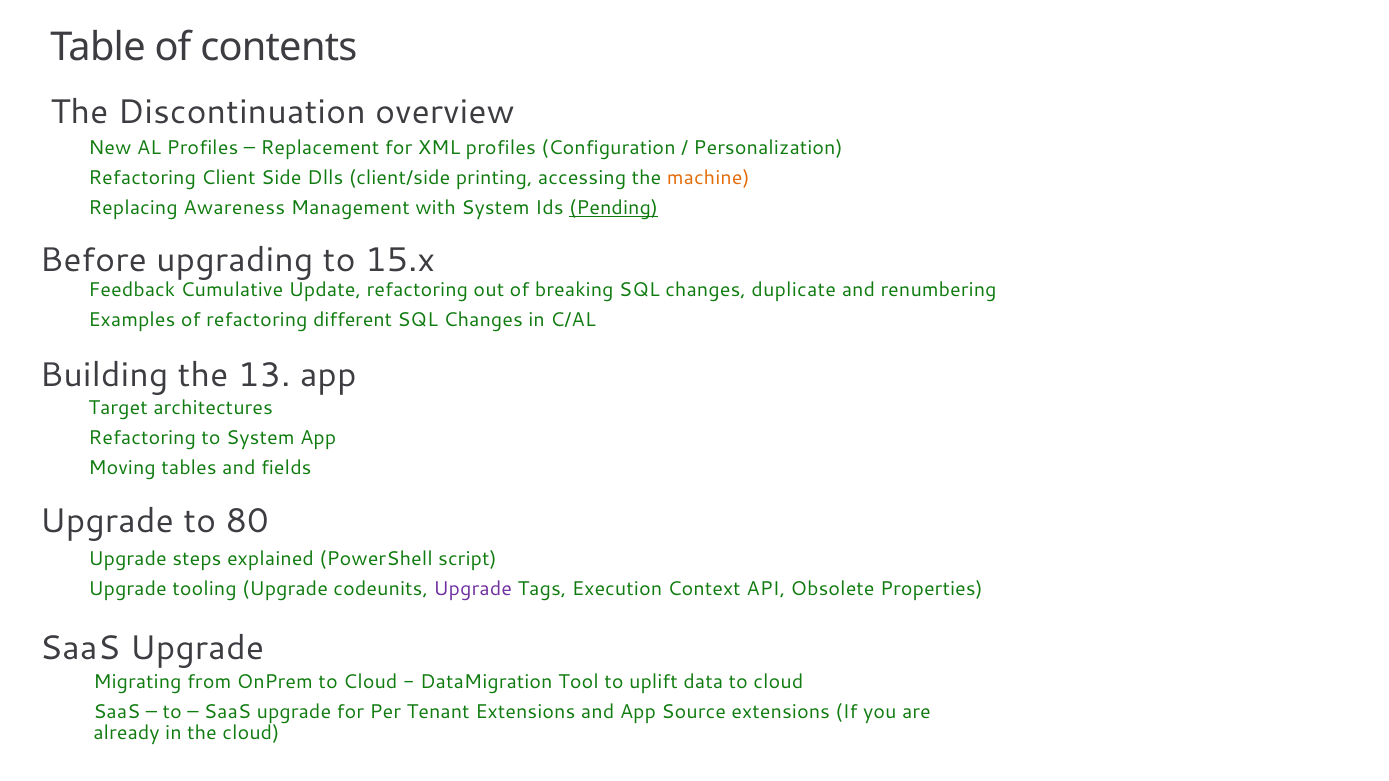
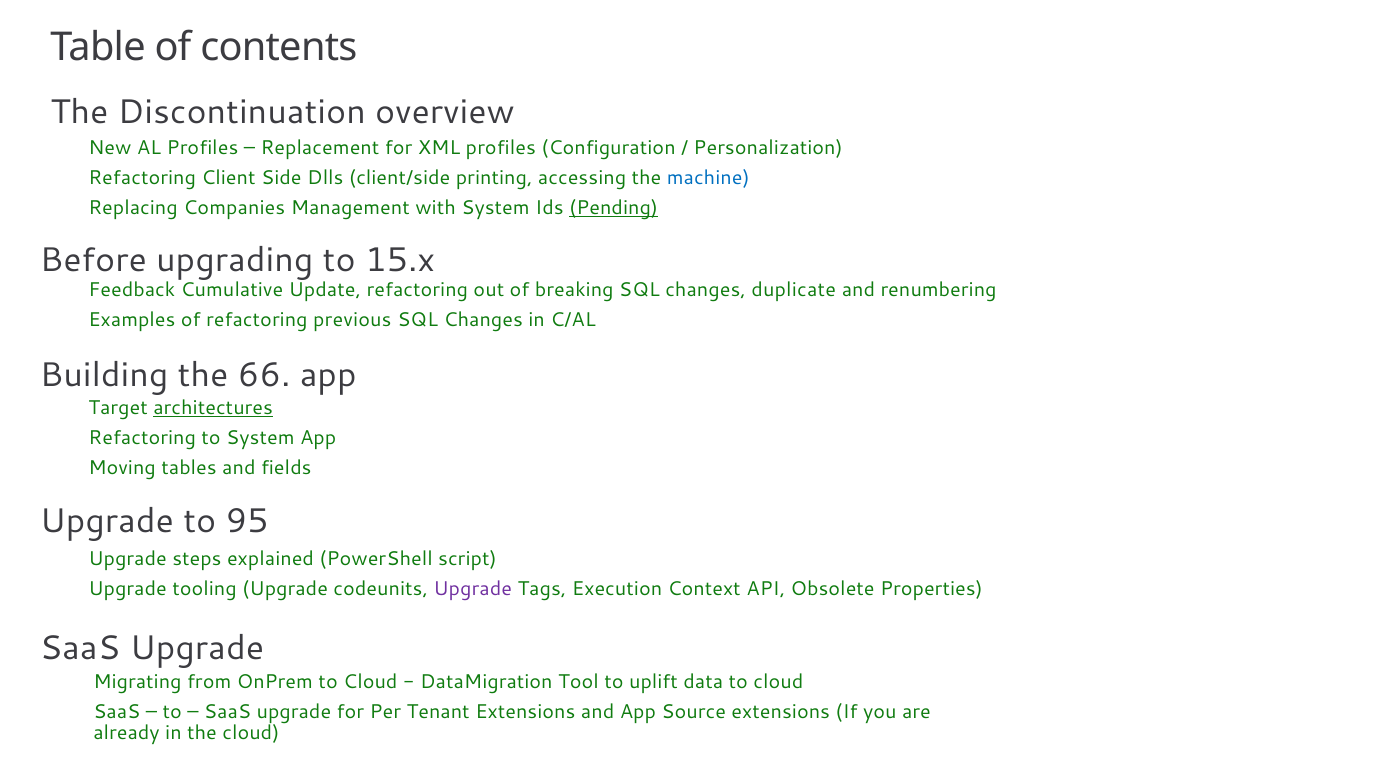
machine colour: orange -> blue
Awareness: Awareness -> Companies
different: different -> previous
13: 13 -> 66
architectures underline: none -> present
80: 80 -> 95
